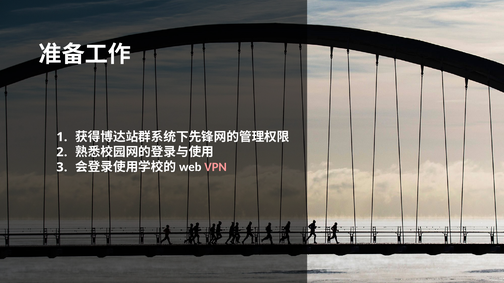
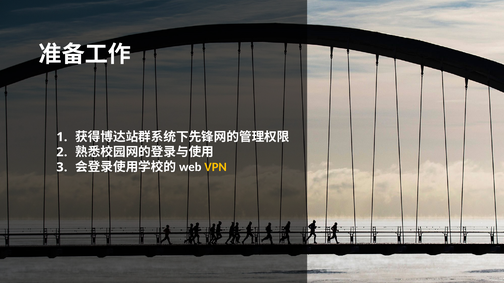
VPN colour: pink -> yellow
